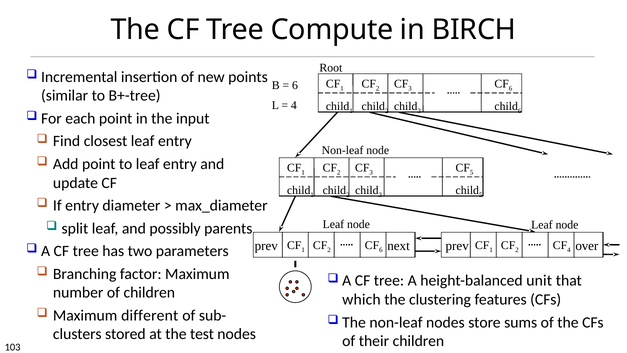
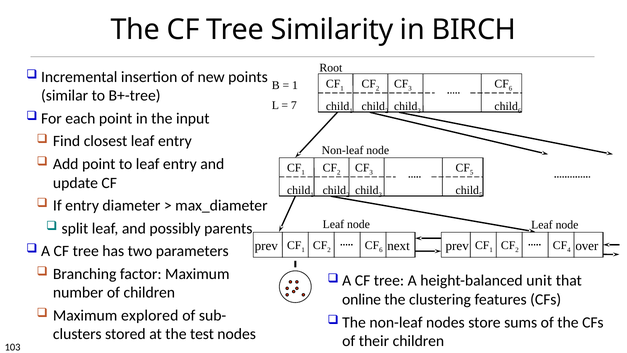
Compute: Compute -> Similarity
6 at (295, 85): 6 -> 1
4 at (294, 105): 4 -> 7
which: which -> online
different: different -> explored
